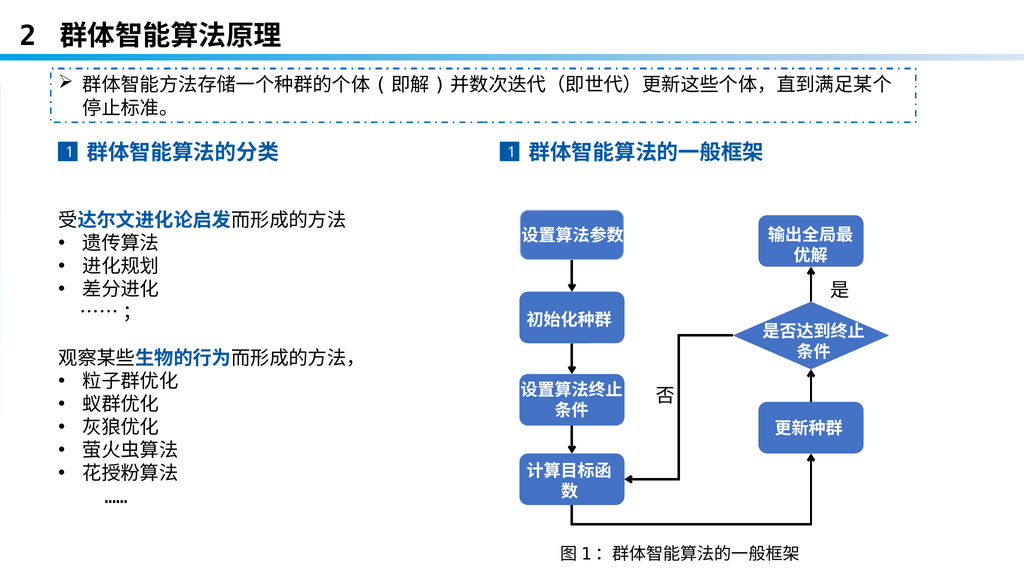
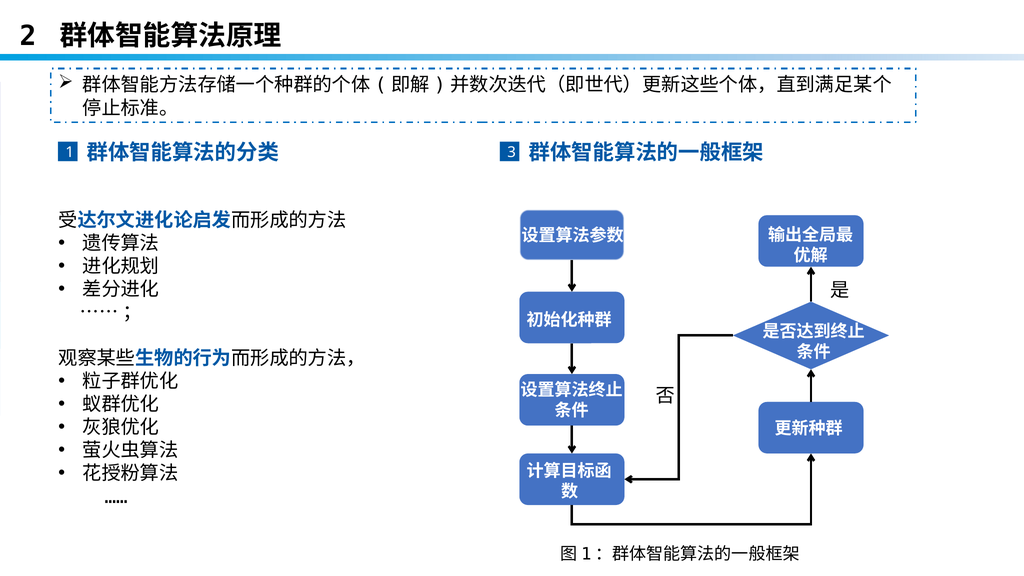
1 at (512, 152): 1 -> 3
